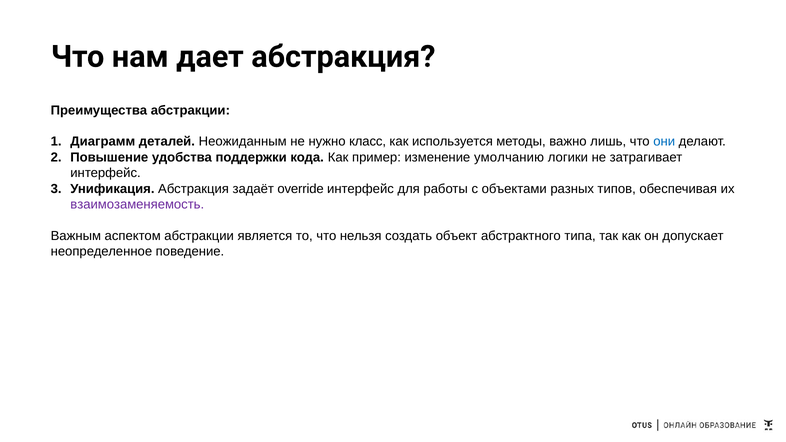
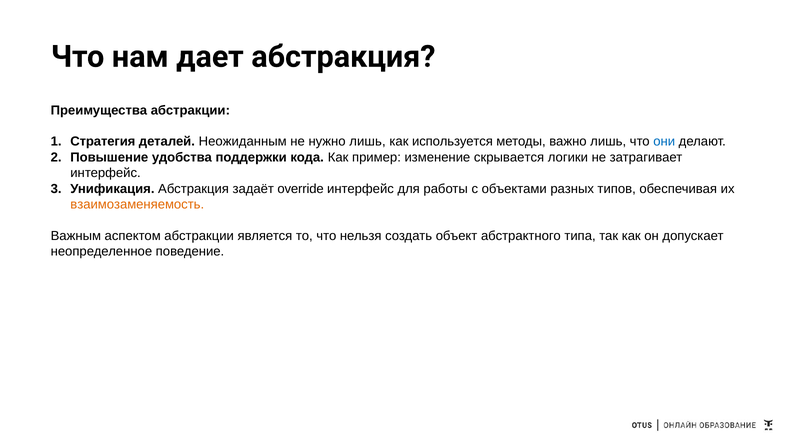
Диаграмм: Диаграмм -> Стратегия
нужно класс: класс -> лишь
умолчанию: умолчанию -> скрывается
взаимозаменяемость colour: purple -> orange
